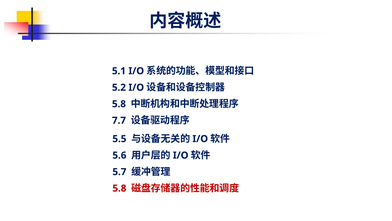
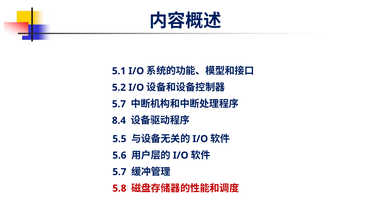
5.8 at (119, 104): 5.8 -> 5.7
7.7: 7.7 -> 8.4
